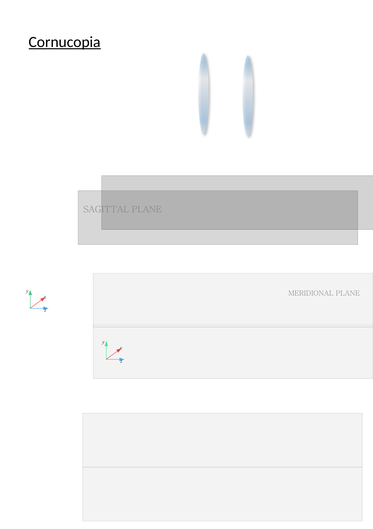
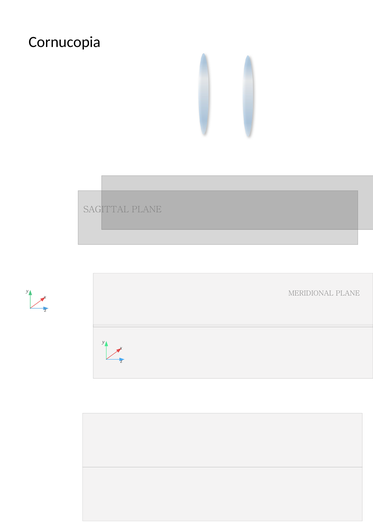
Cornucopia underline: present -> none
